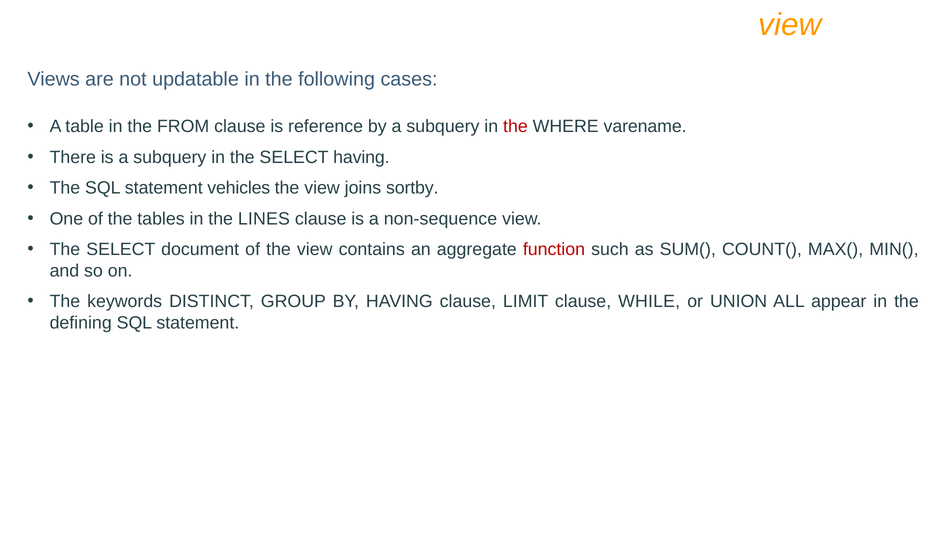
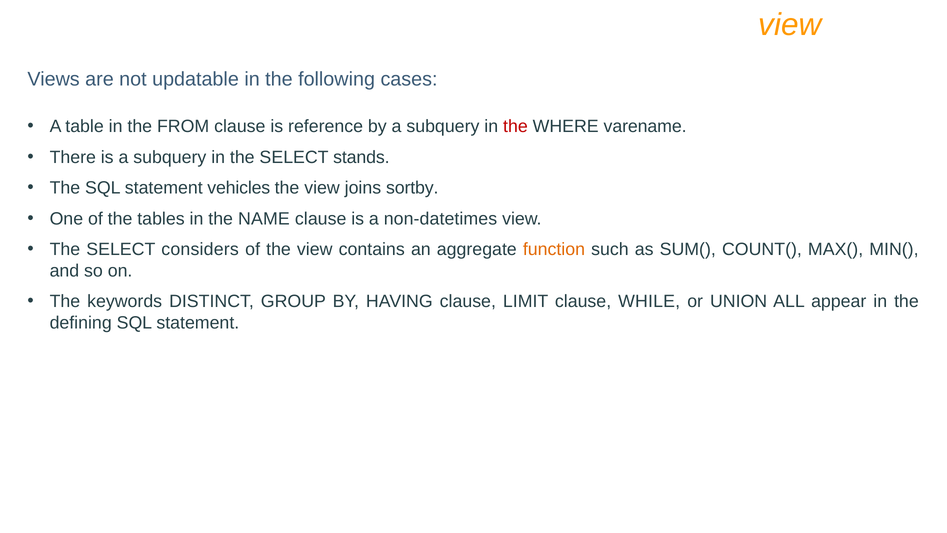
SELECT having: having -> stands
LINES: LINES -> NAME
non-sequence: non-sequence -> non-datetimes
document: document -> considers
function colour: red -> orange
